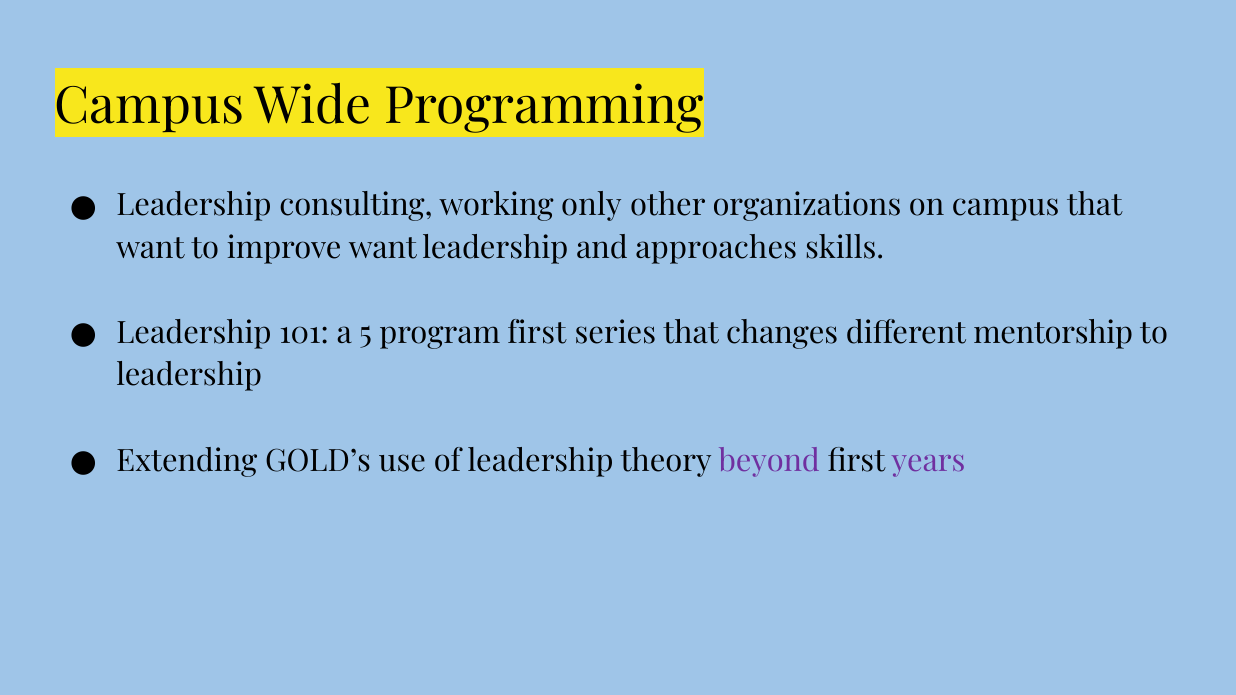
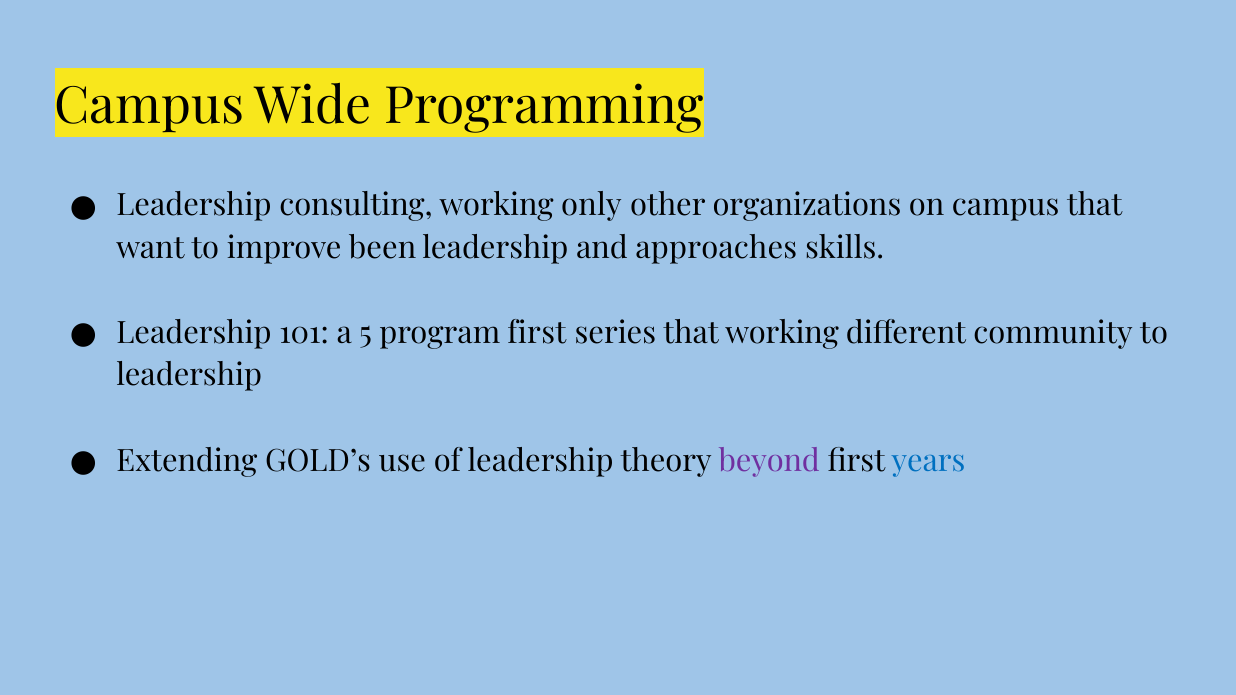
improve want: want -> been
that changes: changes -> working
mentorship: mentorship -> community
years colour: purple -> blue
